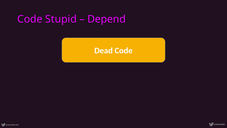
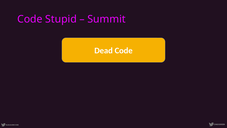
Depend: Depend -> Summit
